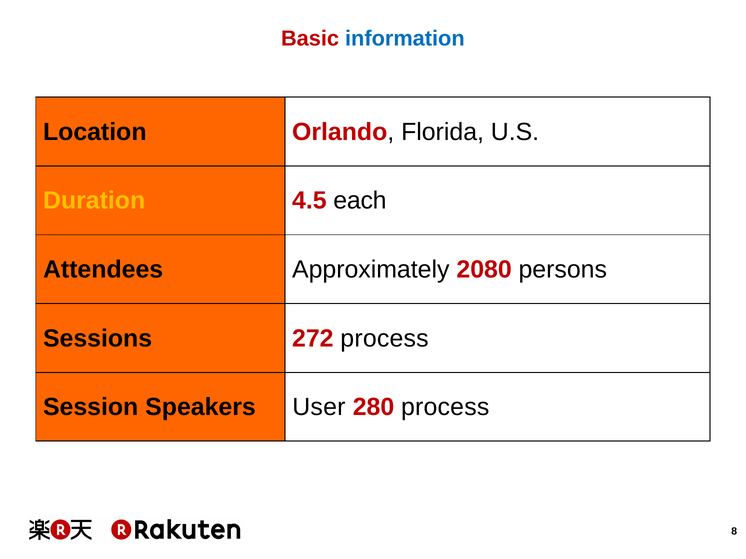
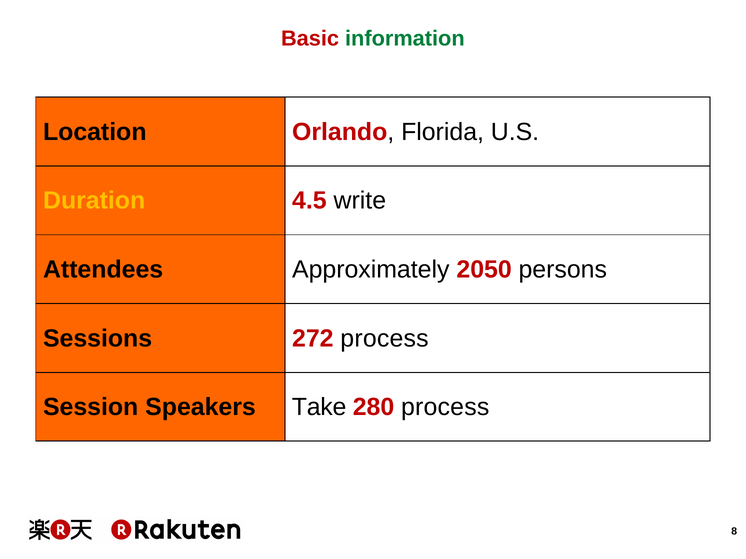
information colour: blue -> green
each: each -> write
2080: 2080 -> 2050
User: User -> Take
